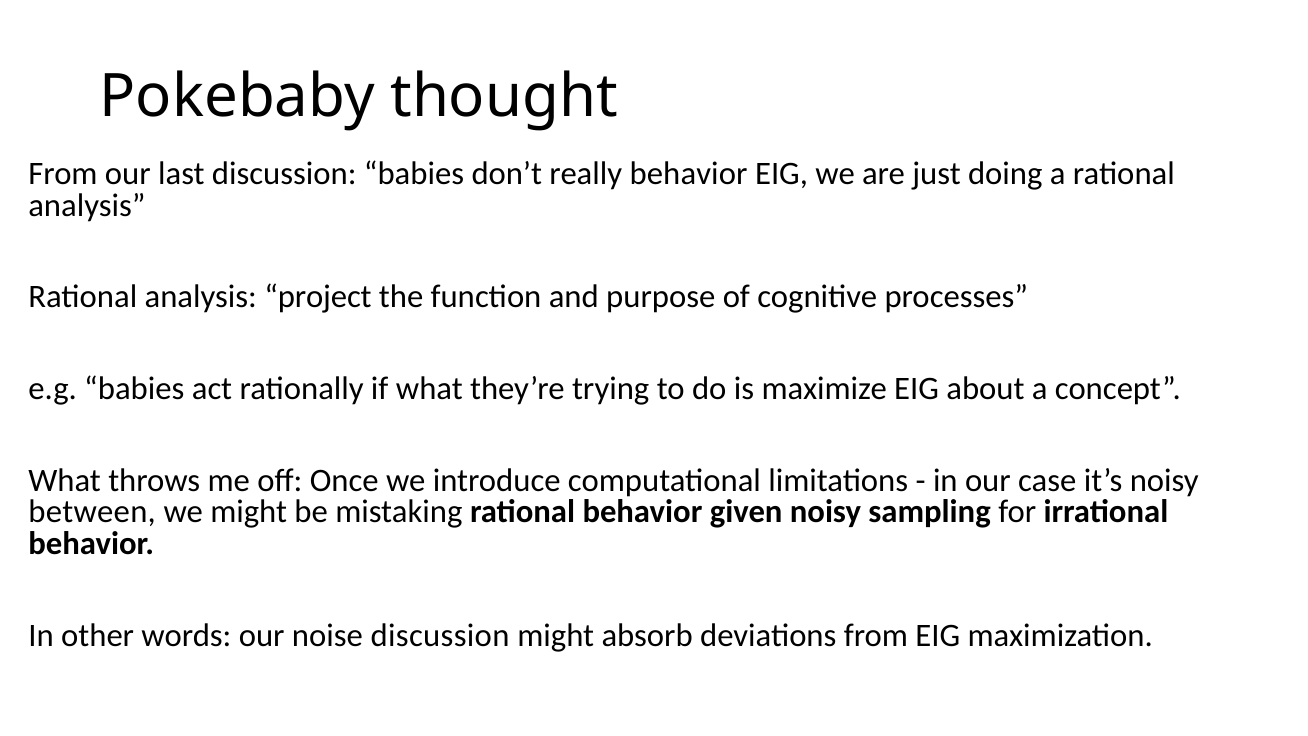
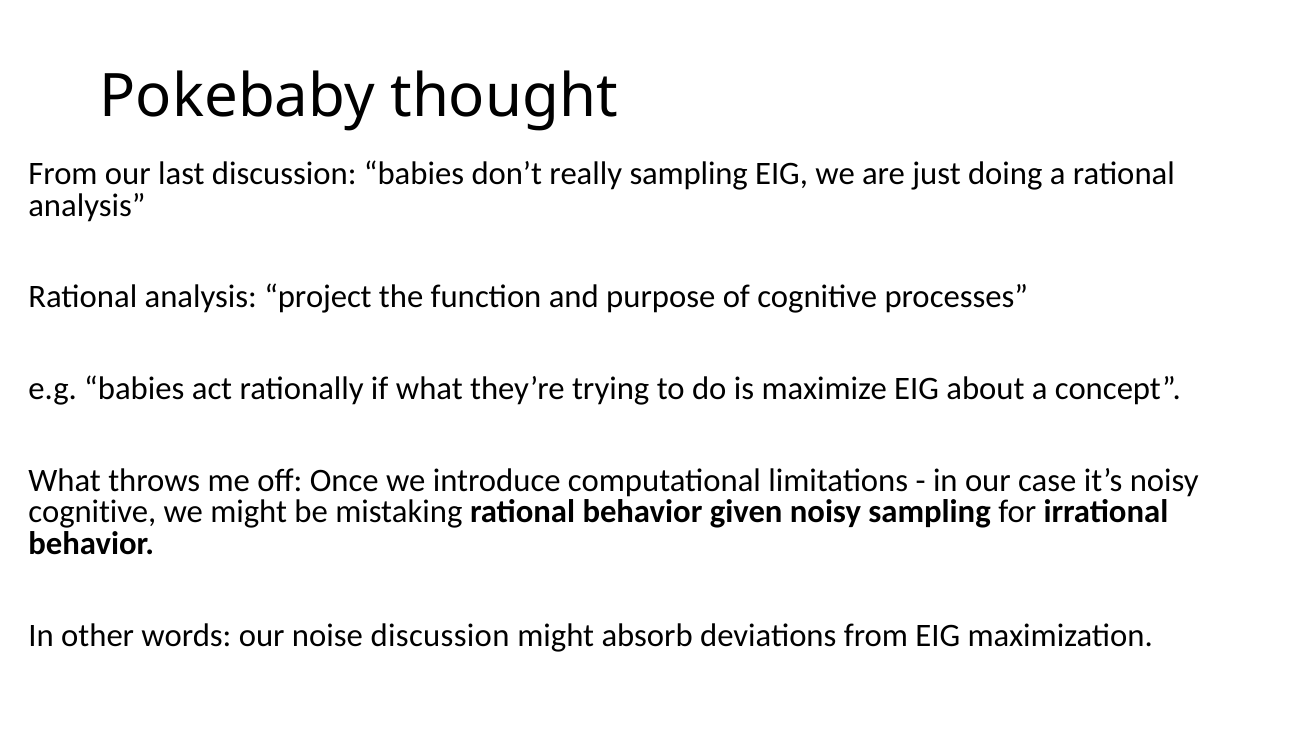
really behavior: behavior -> sampling
between at (92, 512): between -> cognitive
